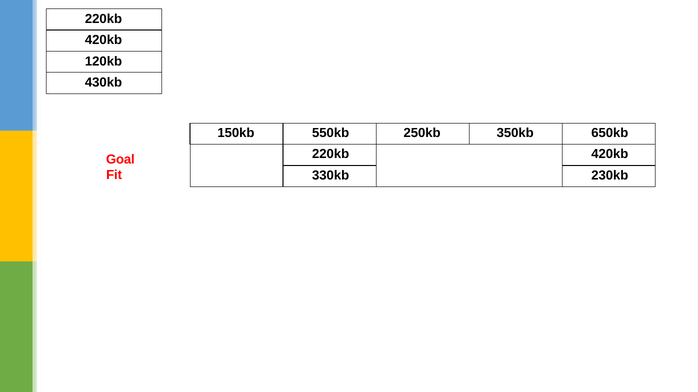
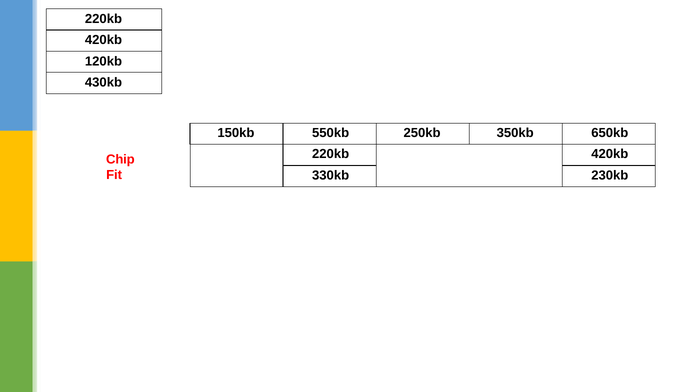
Goal: Goal -> Chip
